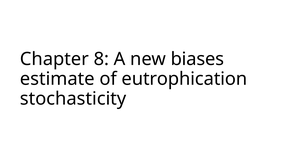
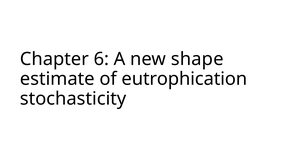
8: 8 -> 6
biases: biases -> shape
